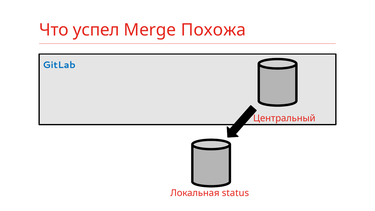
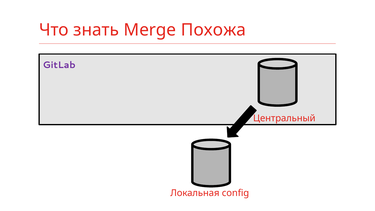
успел: успел -> знать
GitLab colour: blue -> purple
status: status -> config
